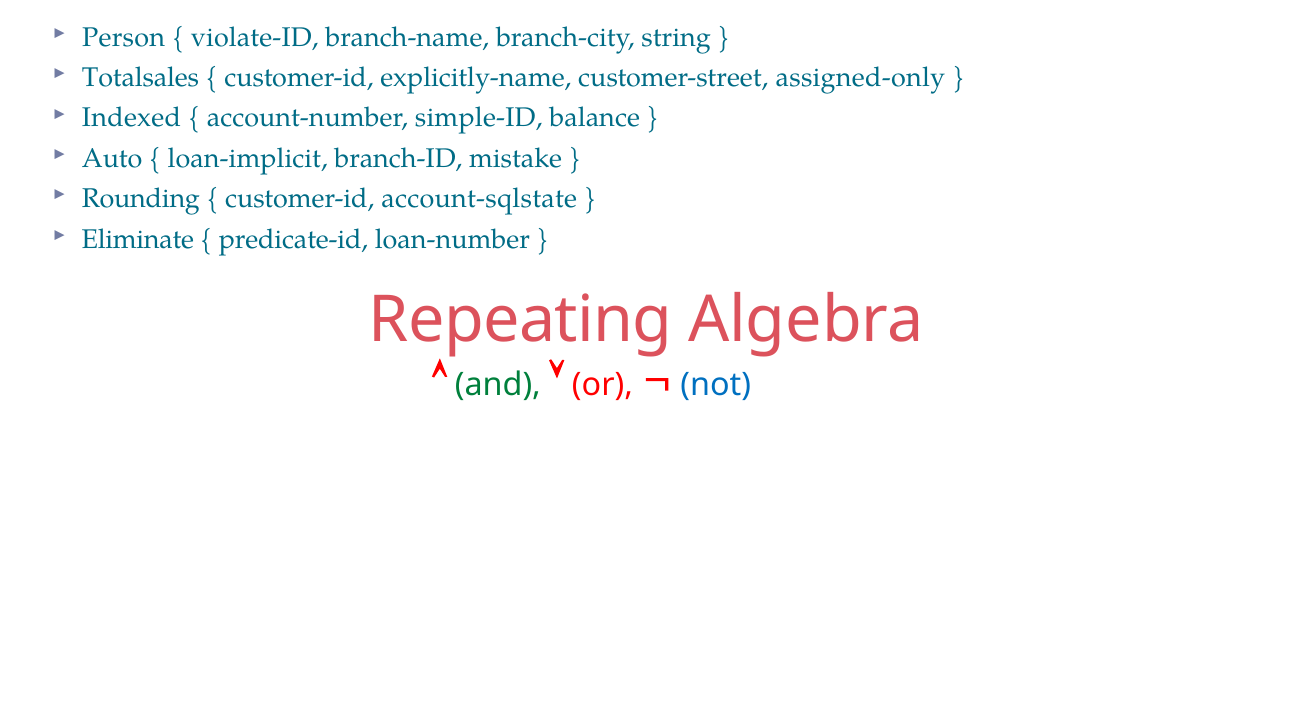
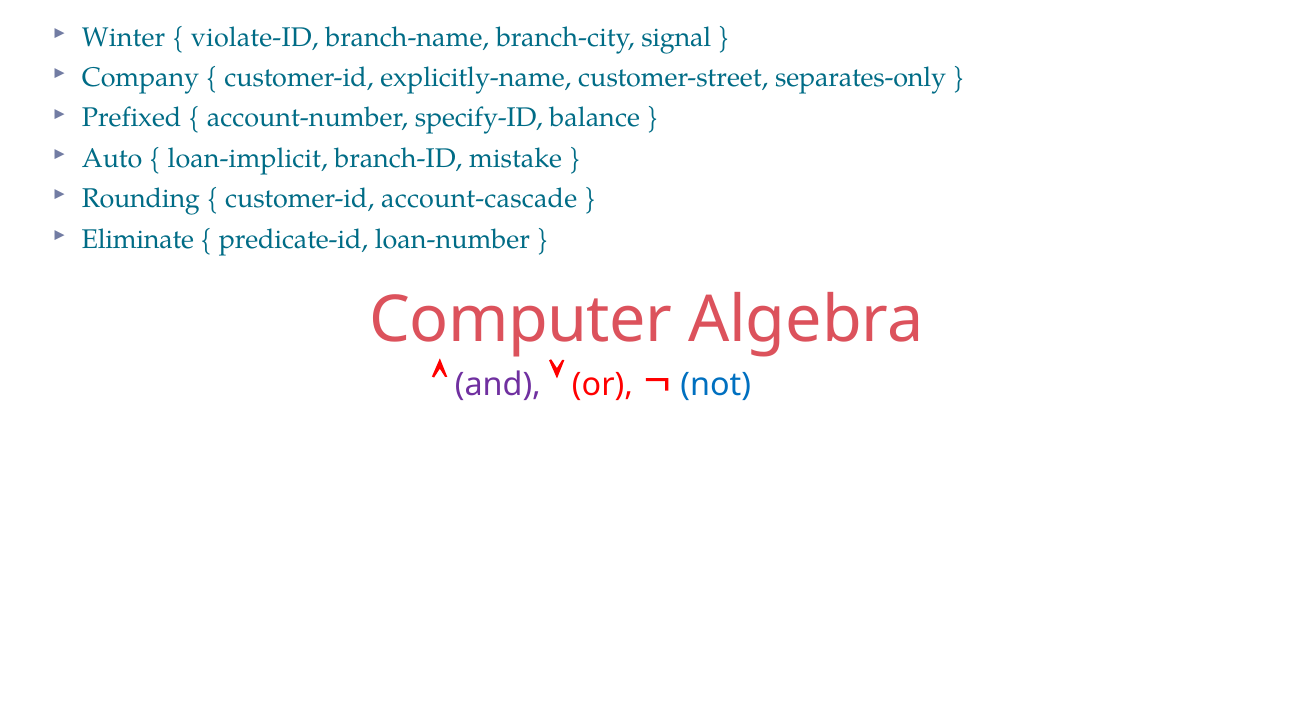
Person: Person -> Winter
string: string -> signal
Totalsales: Totalsales -> Company
assigned-only: assigned-only -> separates-only
Indexed: Indexed -> Prefixed
simple-ID: simple-ID -> specify-ID
account-sqlstate: account-sqlstate -> account-cascade
Repeating: Repeating -> Computer
and colour: green -> purple
